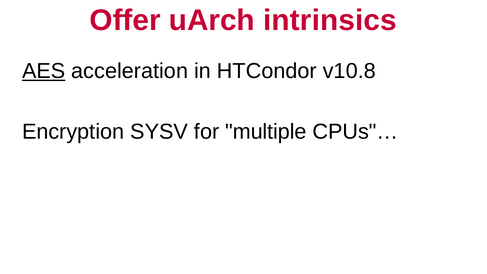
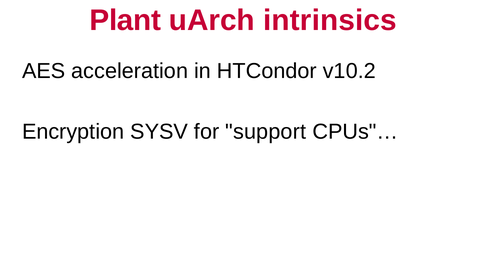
Offer: Offer -> Plant
AES underline: present -> none
v10.8: v10.8 -> v10.2
multiple: multiple -> support
